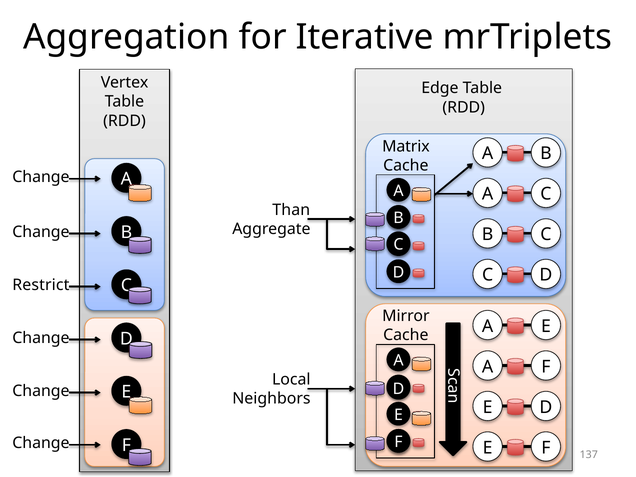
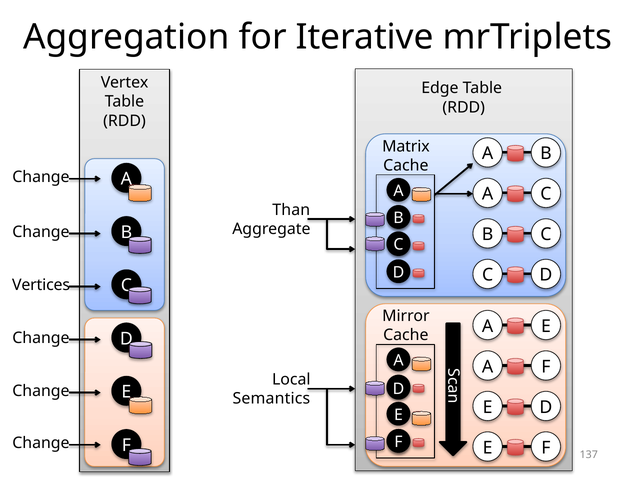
Restrict: Restrict -> Vertices
Neighbors: Neighbors -> Semantics
